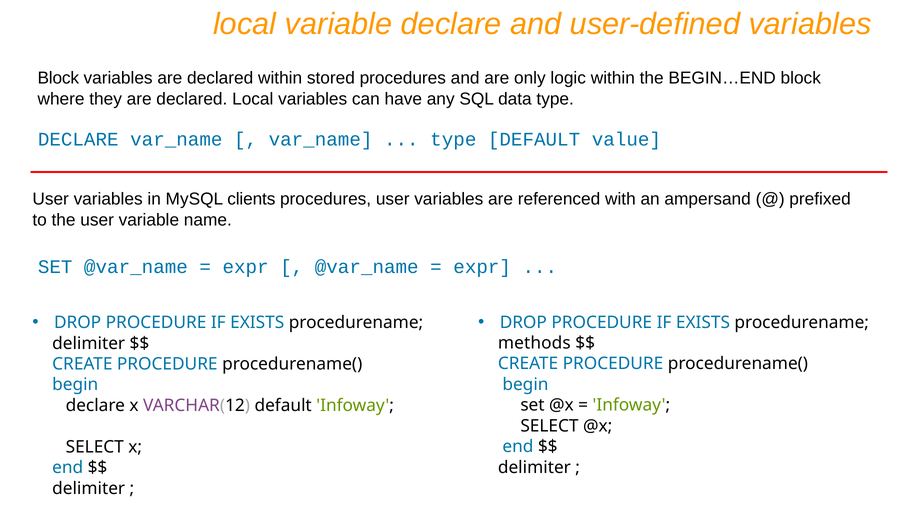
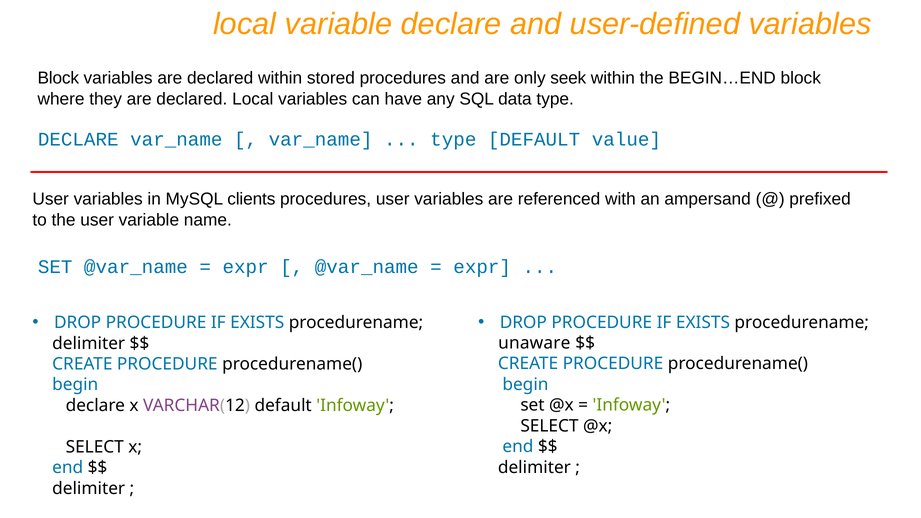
logic: logic -> seek
methods: methods -> unaware
